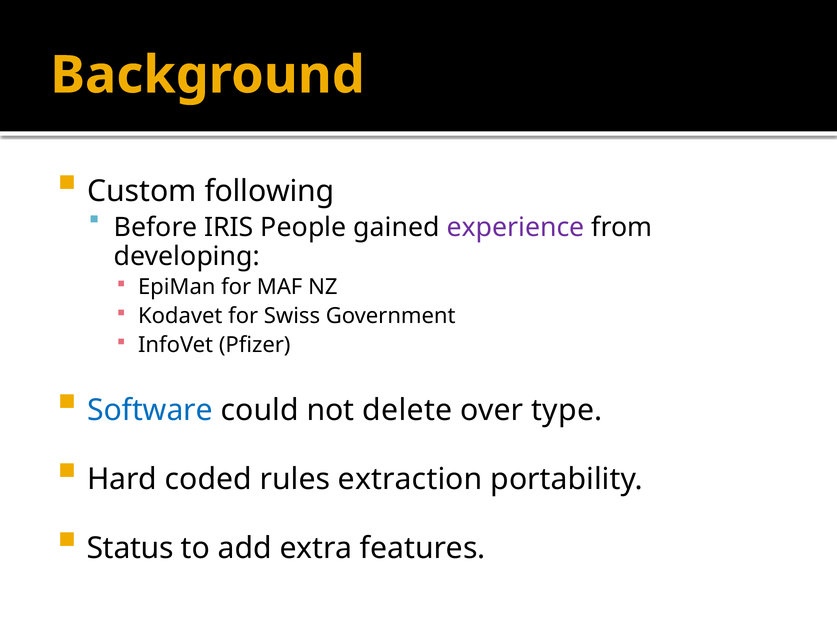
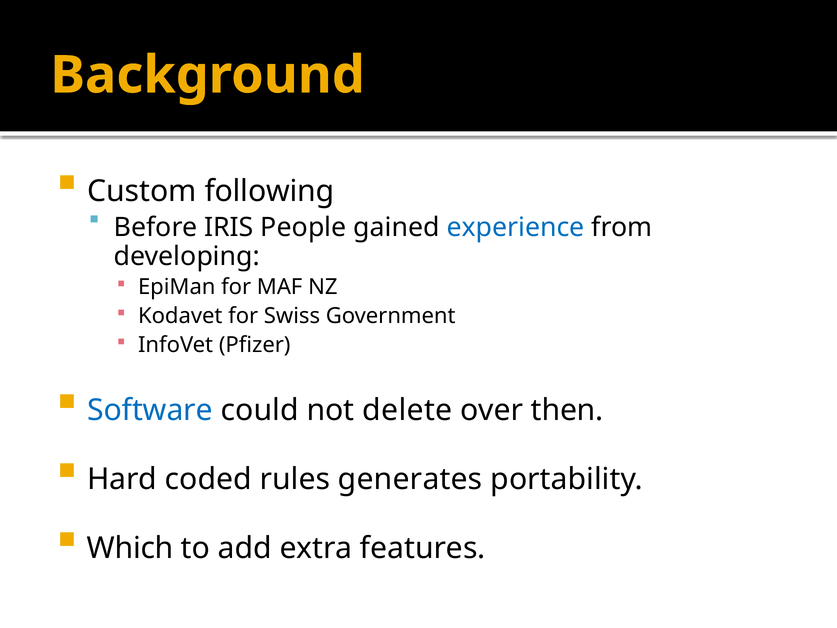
experience colour: purple -> blue
type: type -> then
extraction: extraction -> generates
Status: Status -> Which
